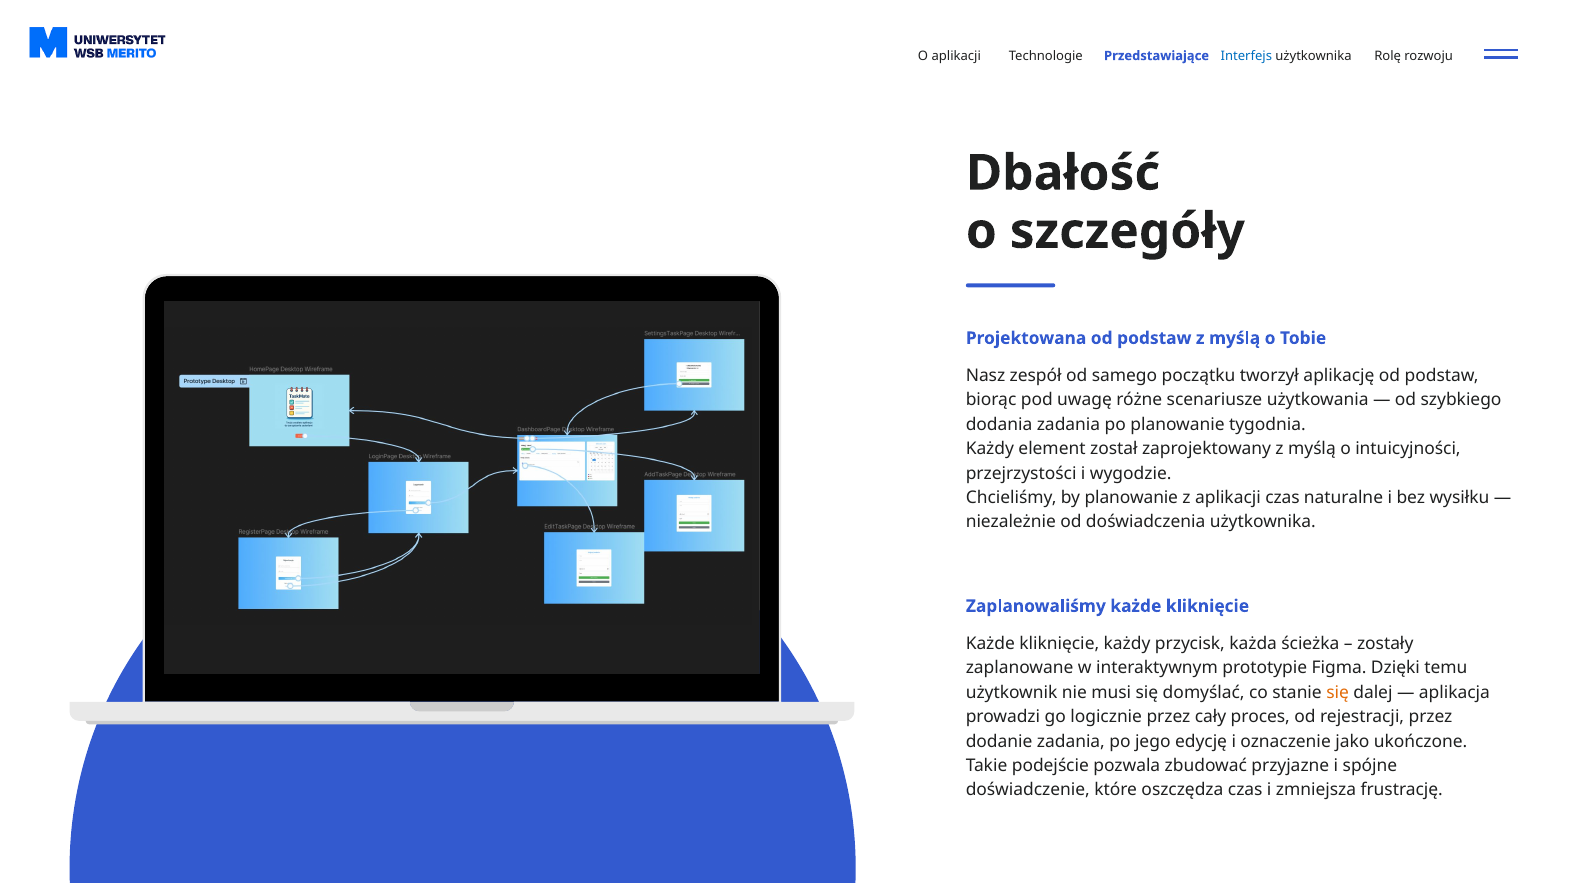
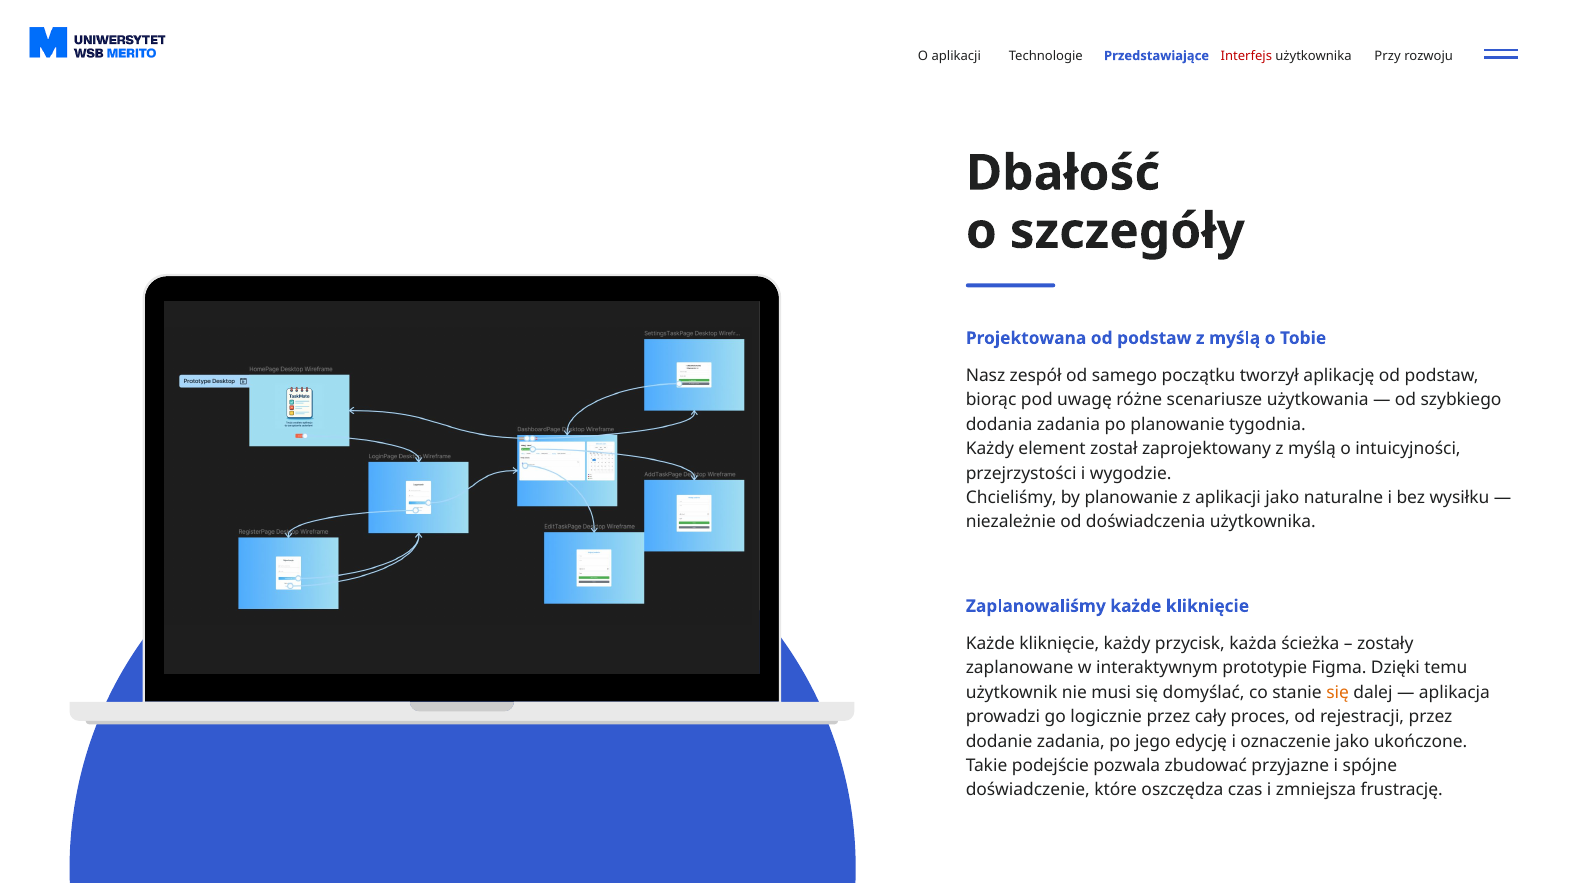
Interfejs colour: blue -> red
Rolę: Rolę -> Przy
aplikacji czas: czas -> jako
